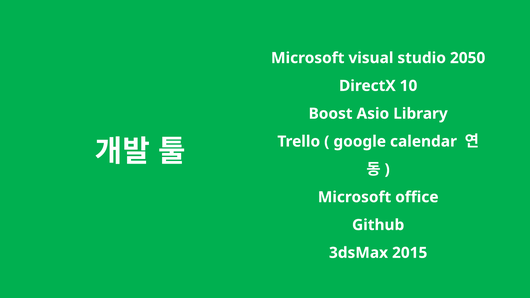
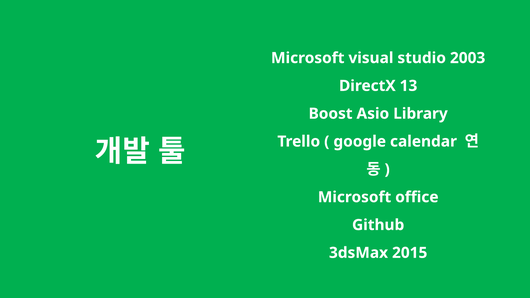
2050: 2050 -> 2003
10: 10 -> 13
